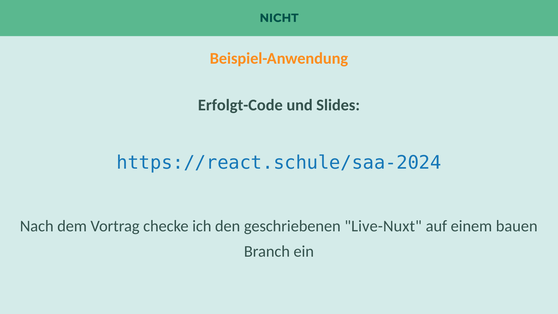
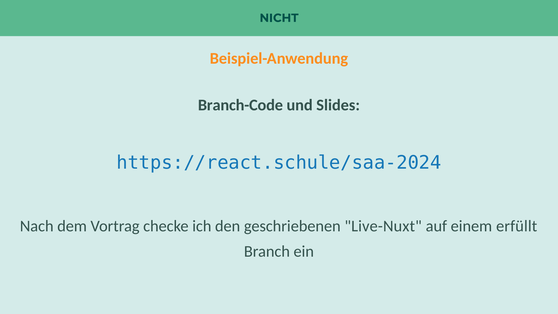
Erfolgt-Code: Erfolgt-Code -> Branch-Code
bauen: bauen -> erfüllt
